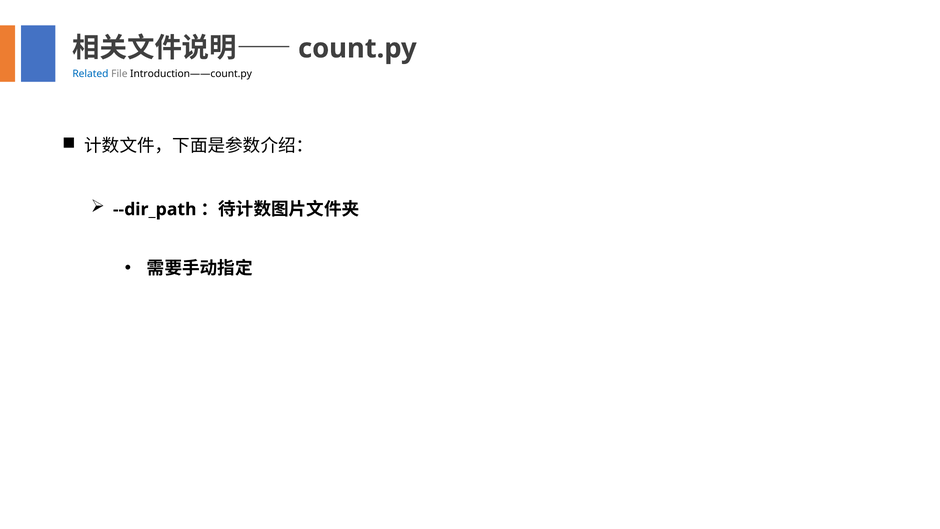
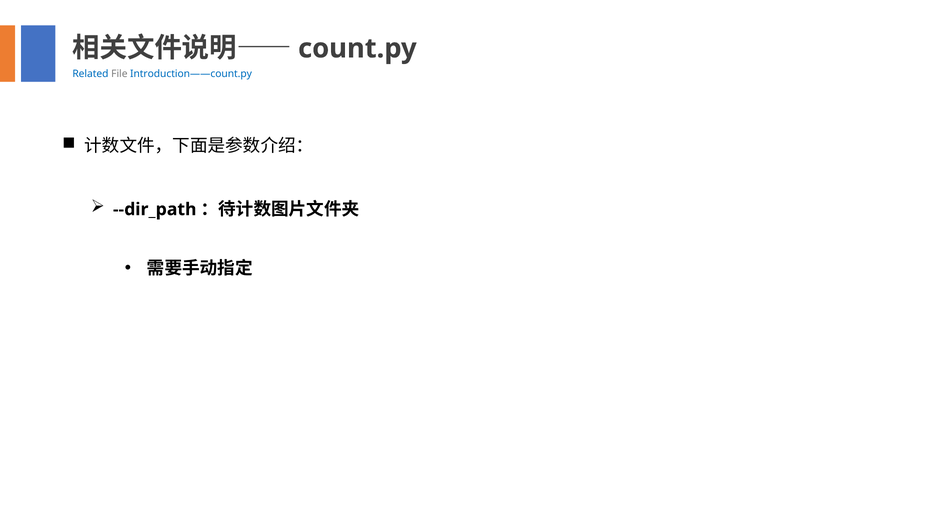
Introduction——count.py colour: black -> blue
